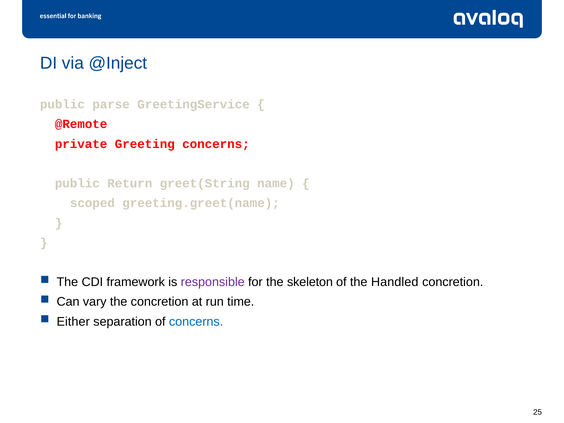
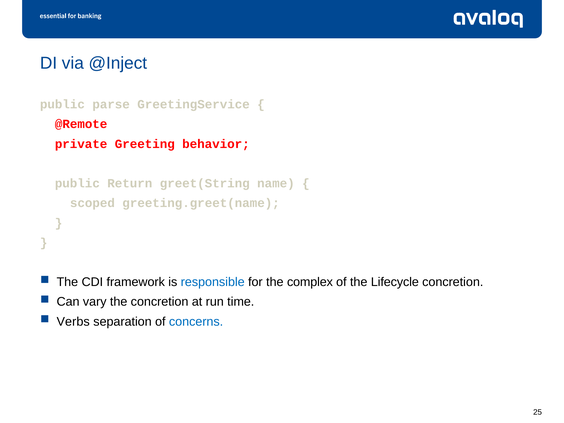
Greeting concerns: concerns -> behavior
responsible colour: purple -> blue
skeleton: skeleton -> complex
Handled: Handled -> Lifecycle
Either: Either -> Verbs
